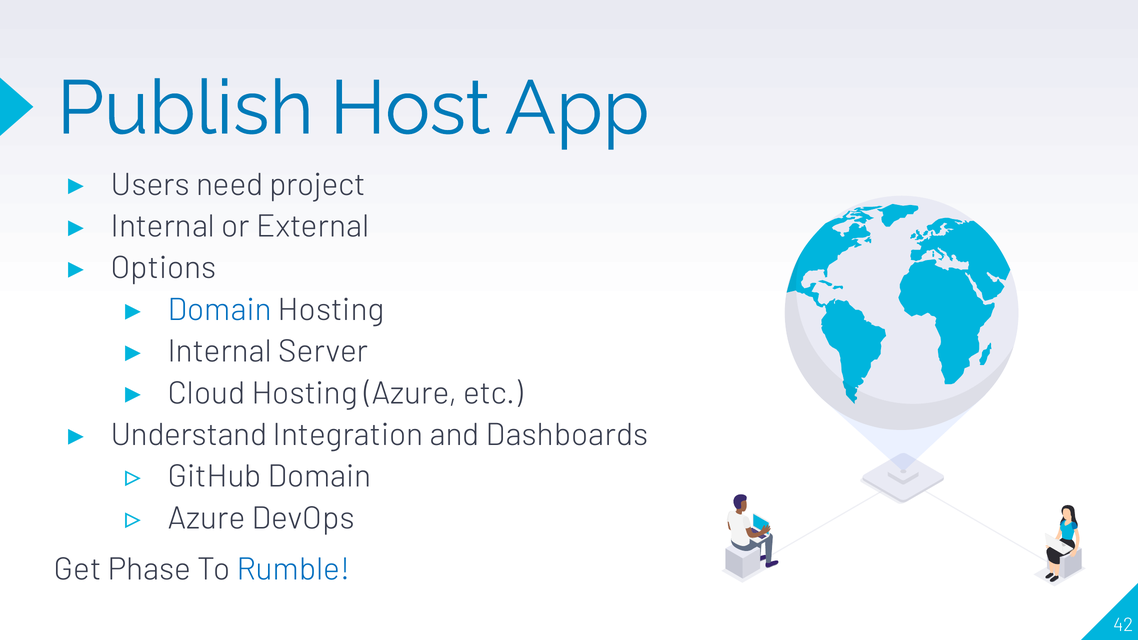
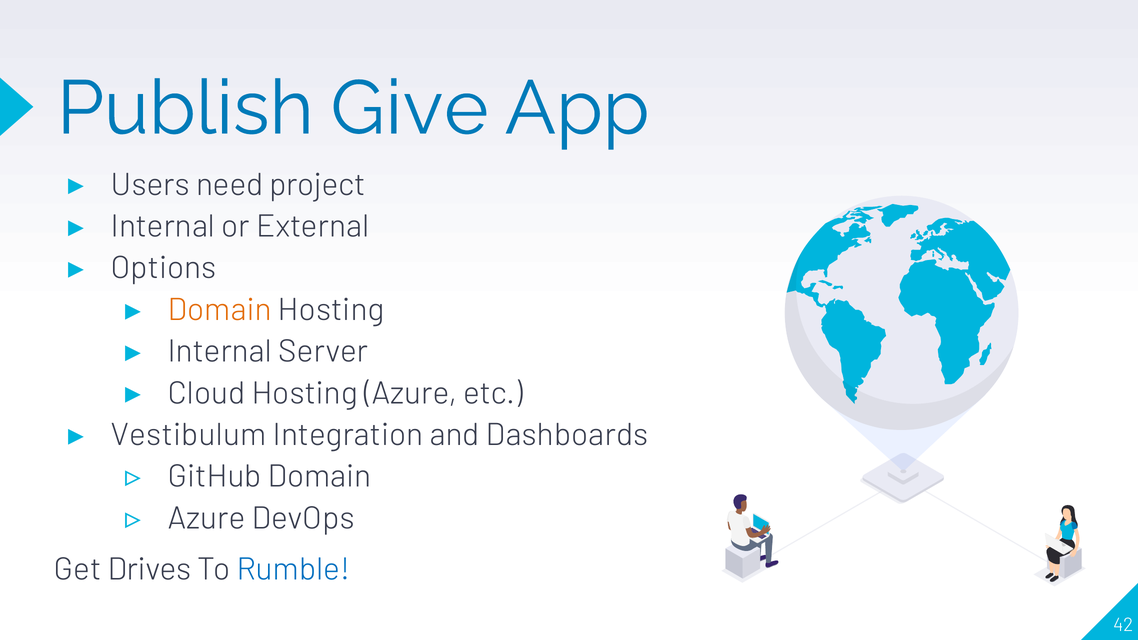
Host: Host -> Give
Domain at (220, 310) colour: blue -> orange
Understand: Understand -> Vestibulum
Phase: Phase -> Drives
